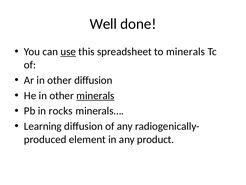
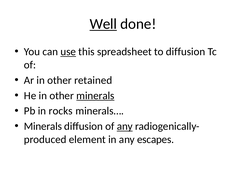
Well underline: none -> present
to minerals: minerals -> diffusion
other diffusion: diffusion -> retained
Learning at (43, 126): Learning -> Minerals
any at (125, 126) underline: none -> present
product: product -> escapes
